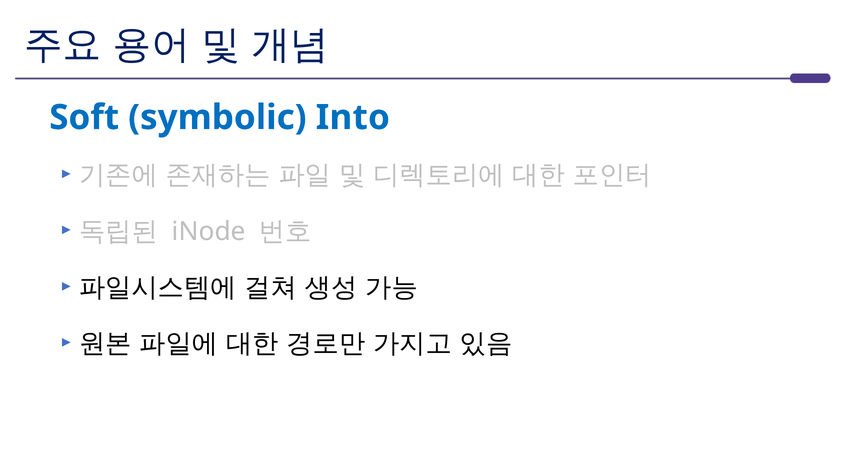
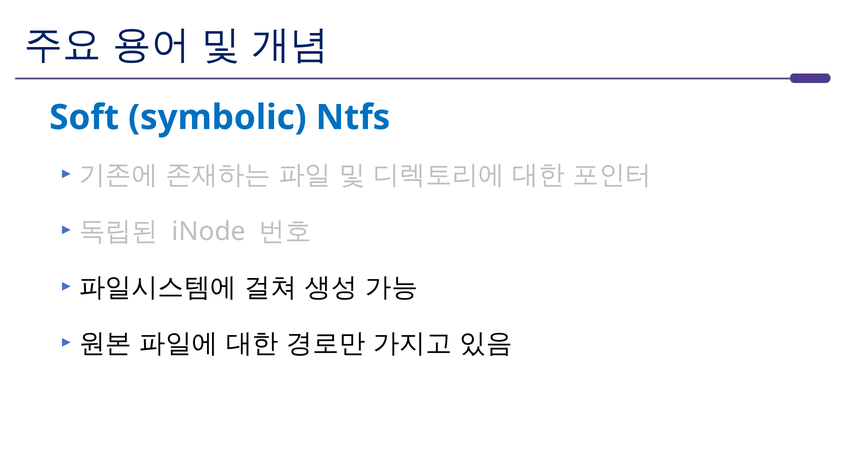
Into: Into -> Ntfs
